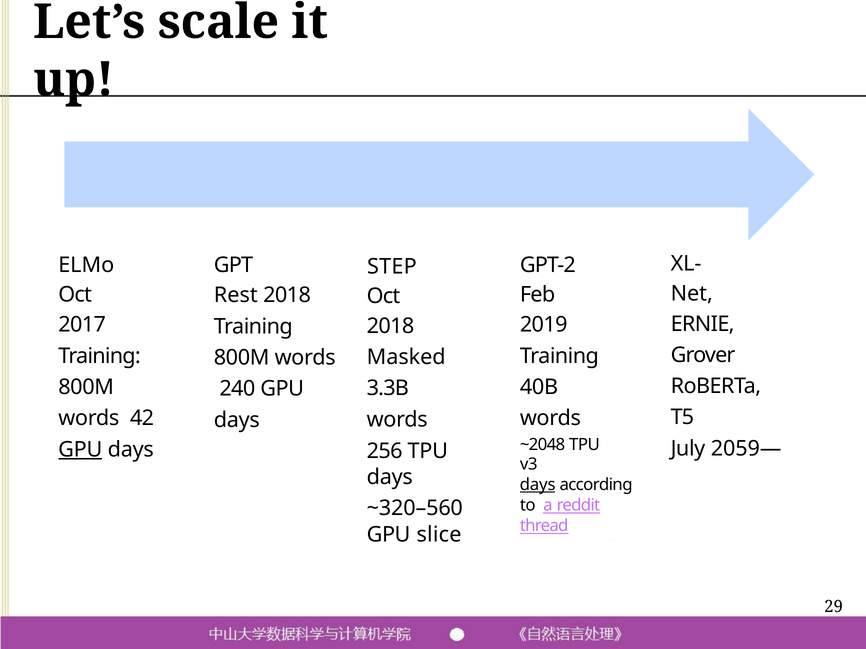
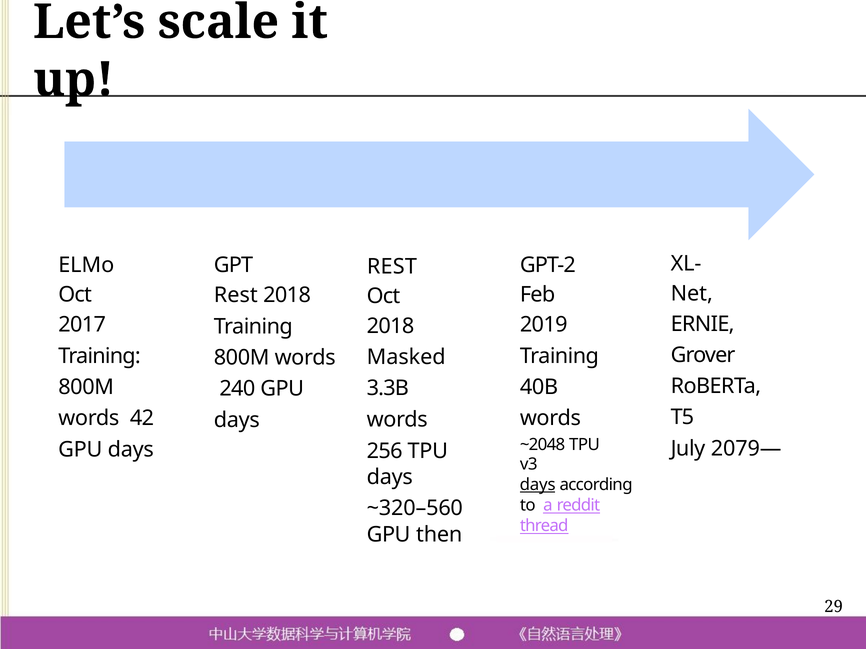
STEP at (392, 267): STEP -> REST
2059—: 2059— -> 2079—
GPU at (80, 450) underline: present -> none
slice: slice -> then
